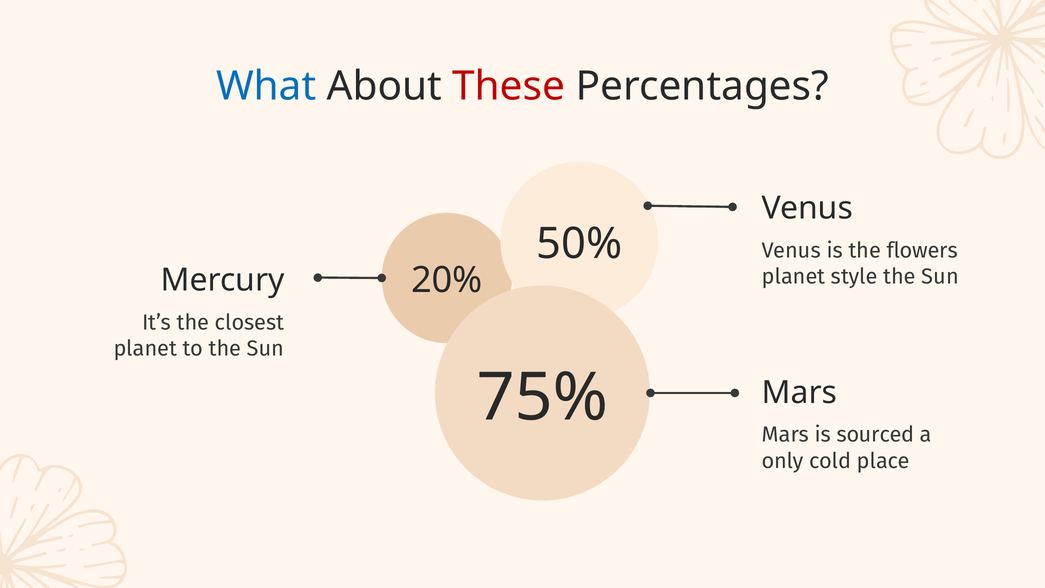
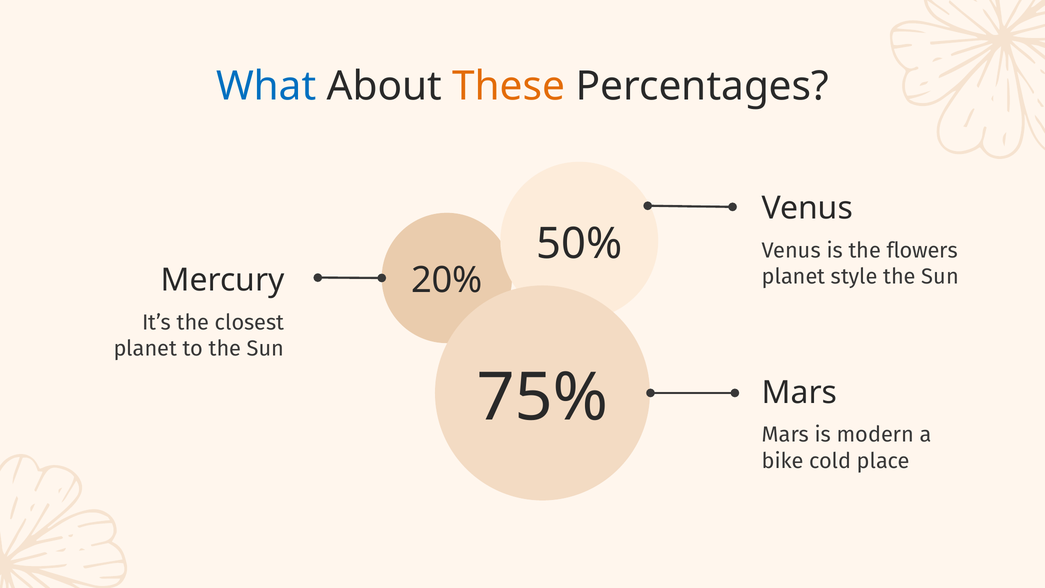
These colour: red -> orange
sourced: sourced -> modern
only: only -> bike
